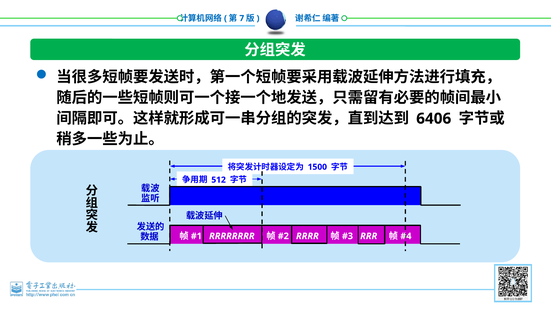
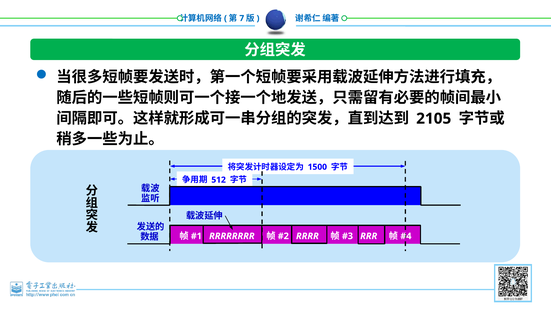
6406: 6406 -> 2105
